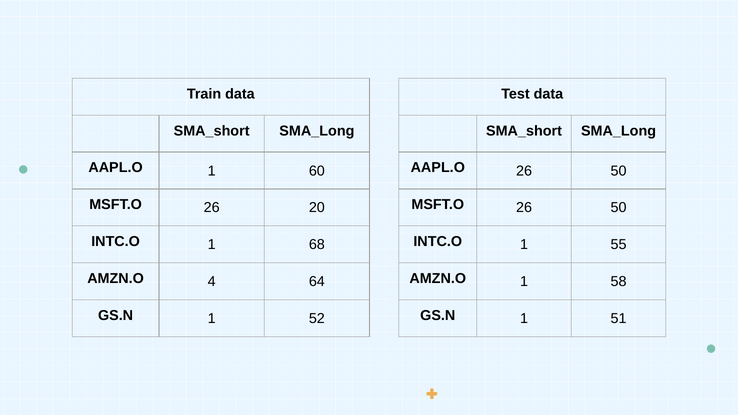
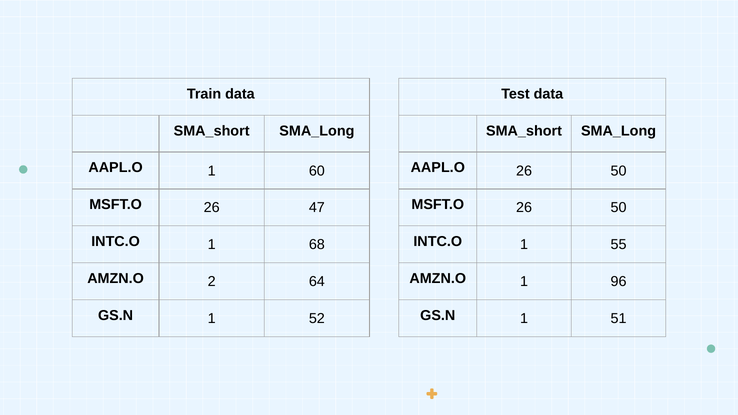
20: 20 -> 47
4: 4 -> 2
58: 58 -> 96
